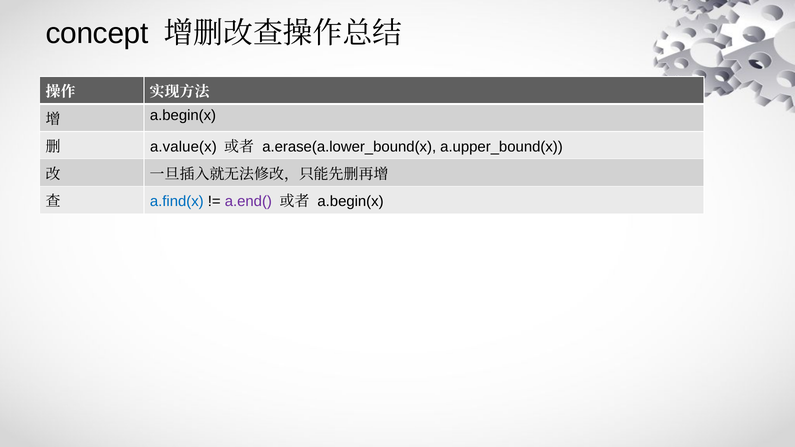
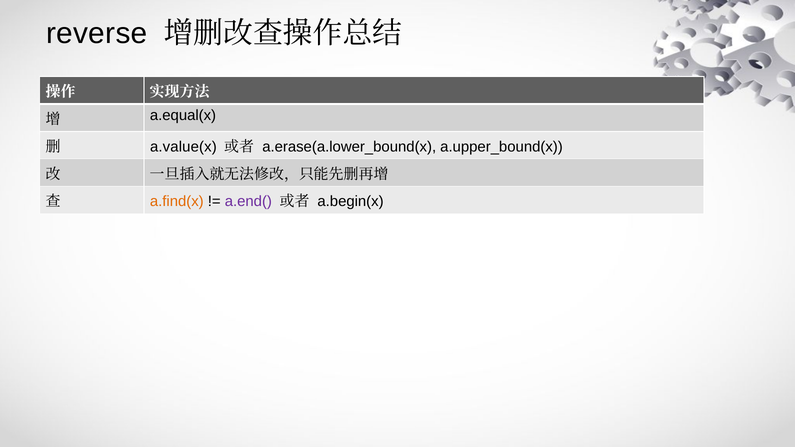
concept: concept -> reverse
a.begin(x at (183, 116): a.begin(x -> a.equal(x
a.find(x colour: blue -> orange
